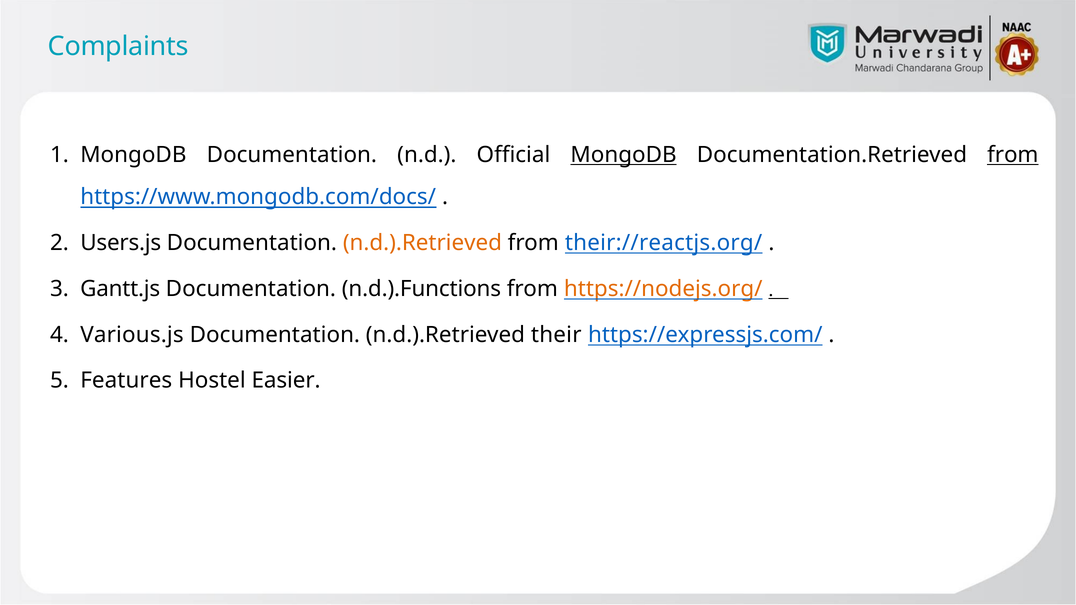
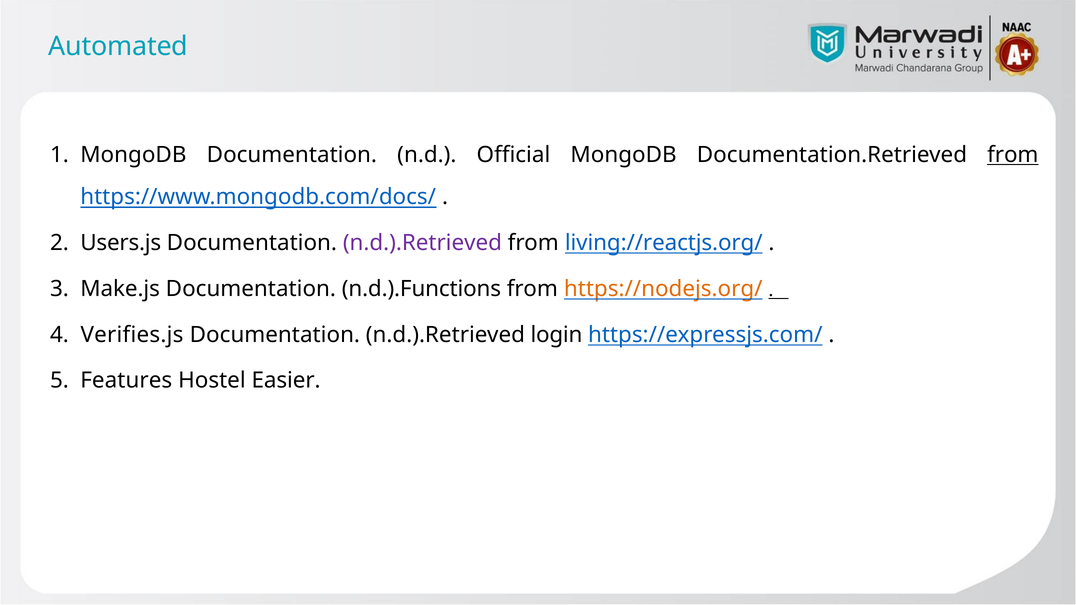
Complaints: Complaints -> Automated
MongoDB at (624, 155) underline: present -> none
n.d.).Retrieved at (422, 243) colour: orange -> purple
their://reactjs.org/: their://reactjs.org/ -> living://reactjs.org/
Gantt.js: Gantt.js -> Make.js
Various.js: Various.js -> Verifies.js
their: their -> login
